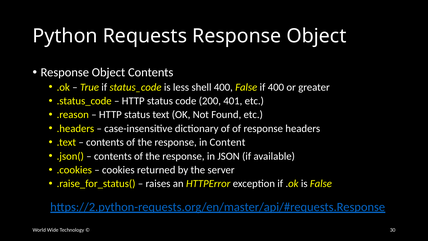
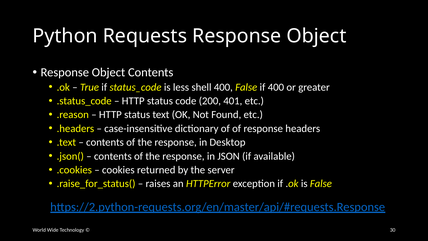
Content: Content -> Desktop
